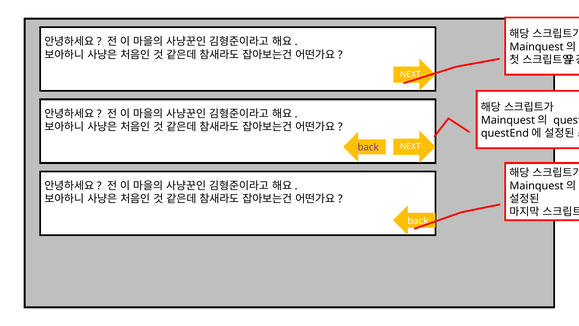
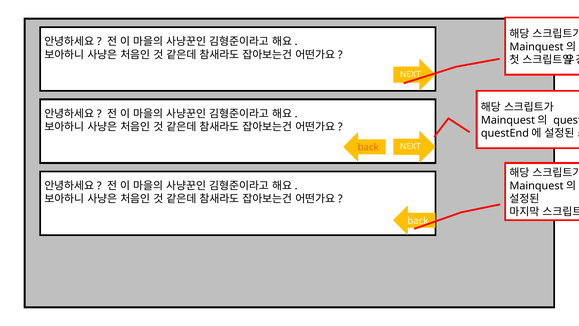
back at (368, 147) colour: purple -> orange
